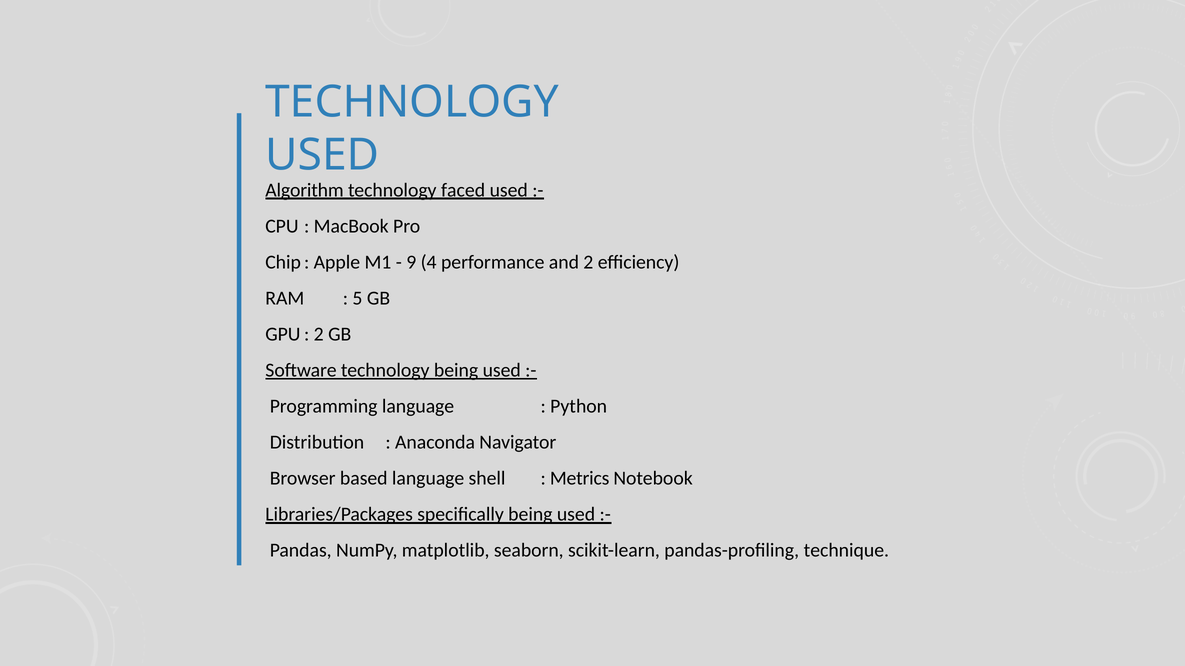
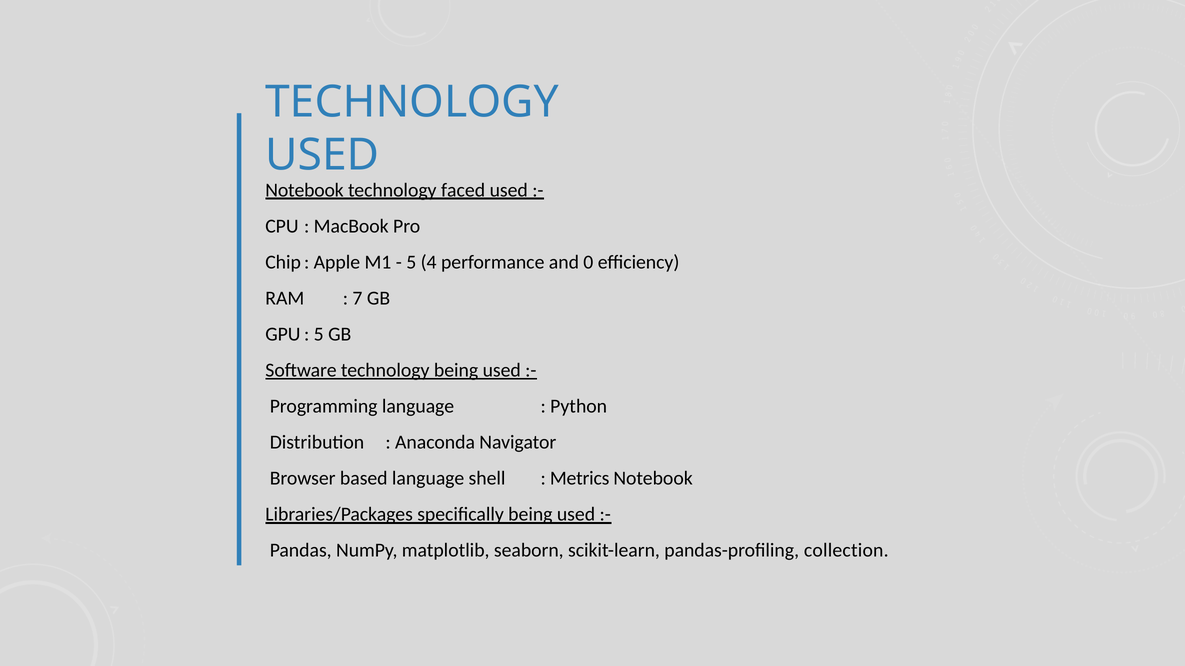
Algorithm at (305, 190): Algorithm -> Notebook
9 at (411, 262): 9 -> 5
and 2: 2 -> 0
5: 5 -> 7
GPU 2: 2 -> 5
technique: technique -> collection
